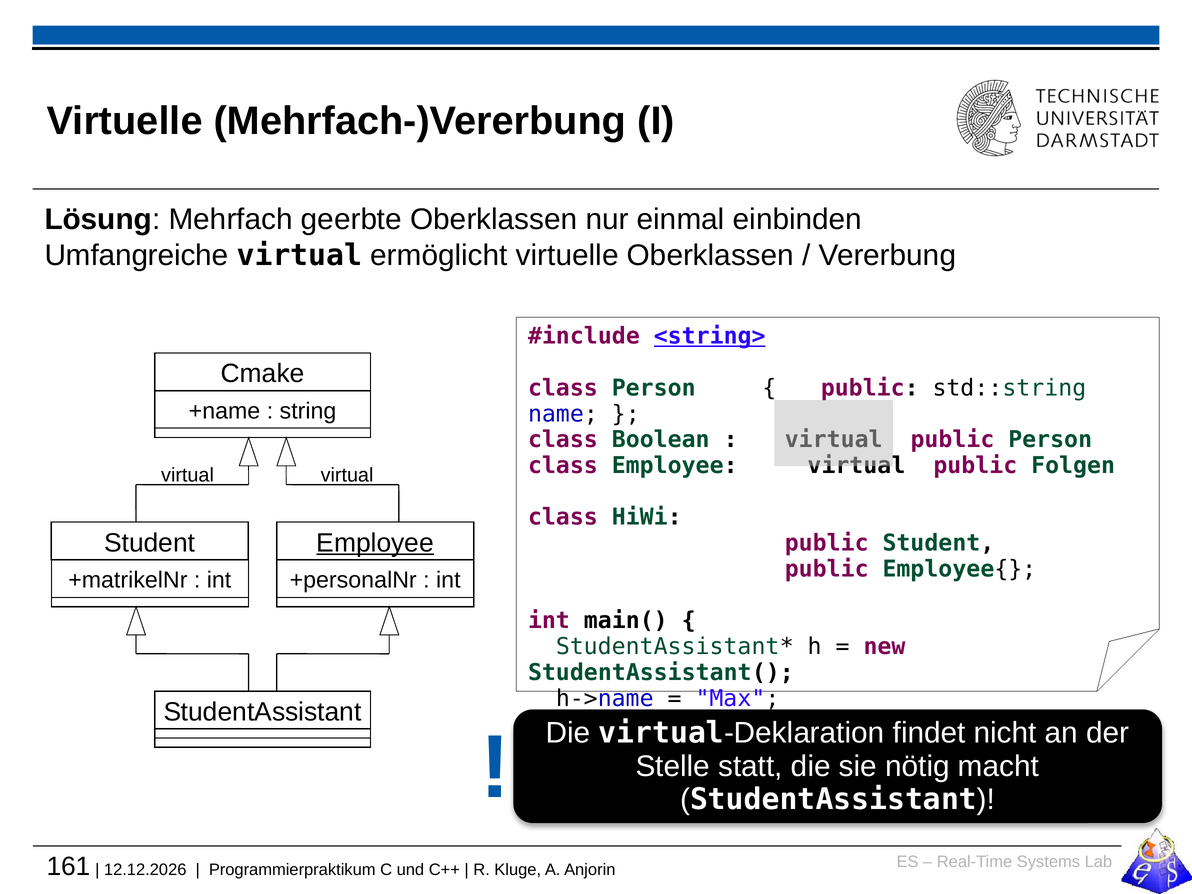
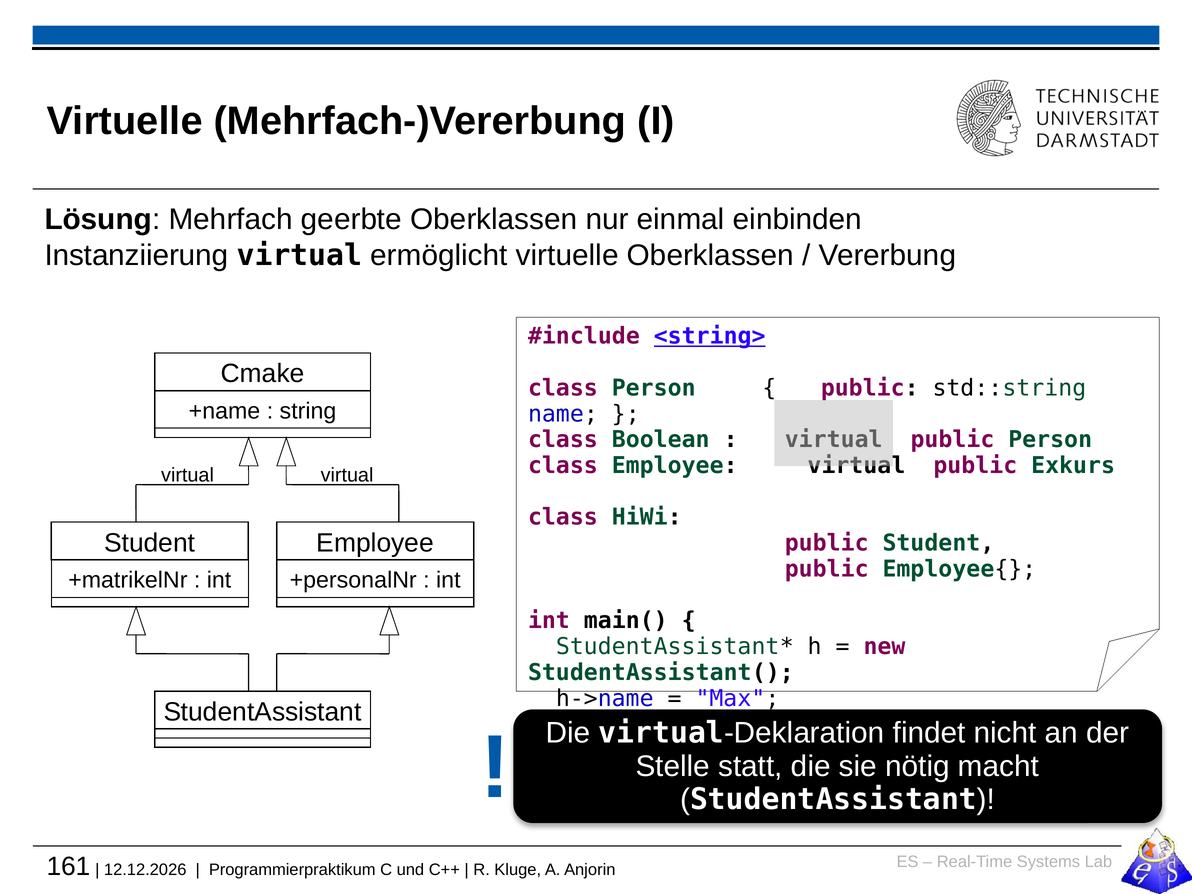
Umfangreiche: Umfangreiche -> Instanziierung
Folgen: Folgen -> Exkurs
Employee at (375, 543) underline: present -> none
